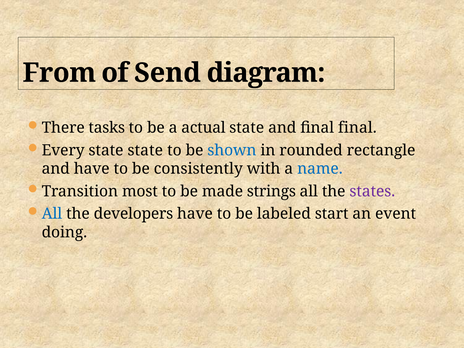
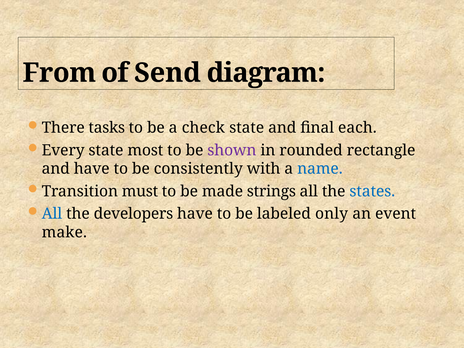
actual: actual -> check
final final: final -> each
state state: state -> most
shown colour: blue -> purple
most: most -> must
states colour: purple -> blue
start: start -> only
doing: doing -> make
